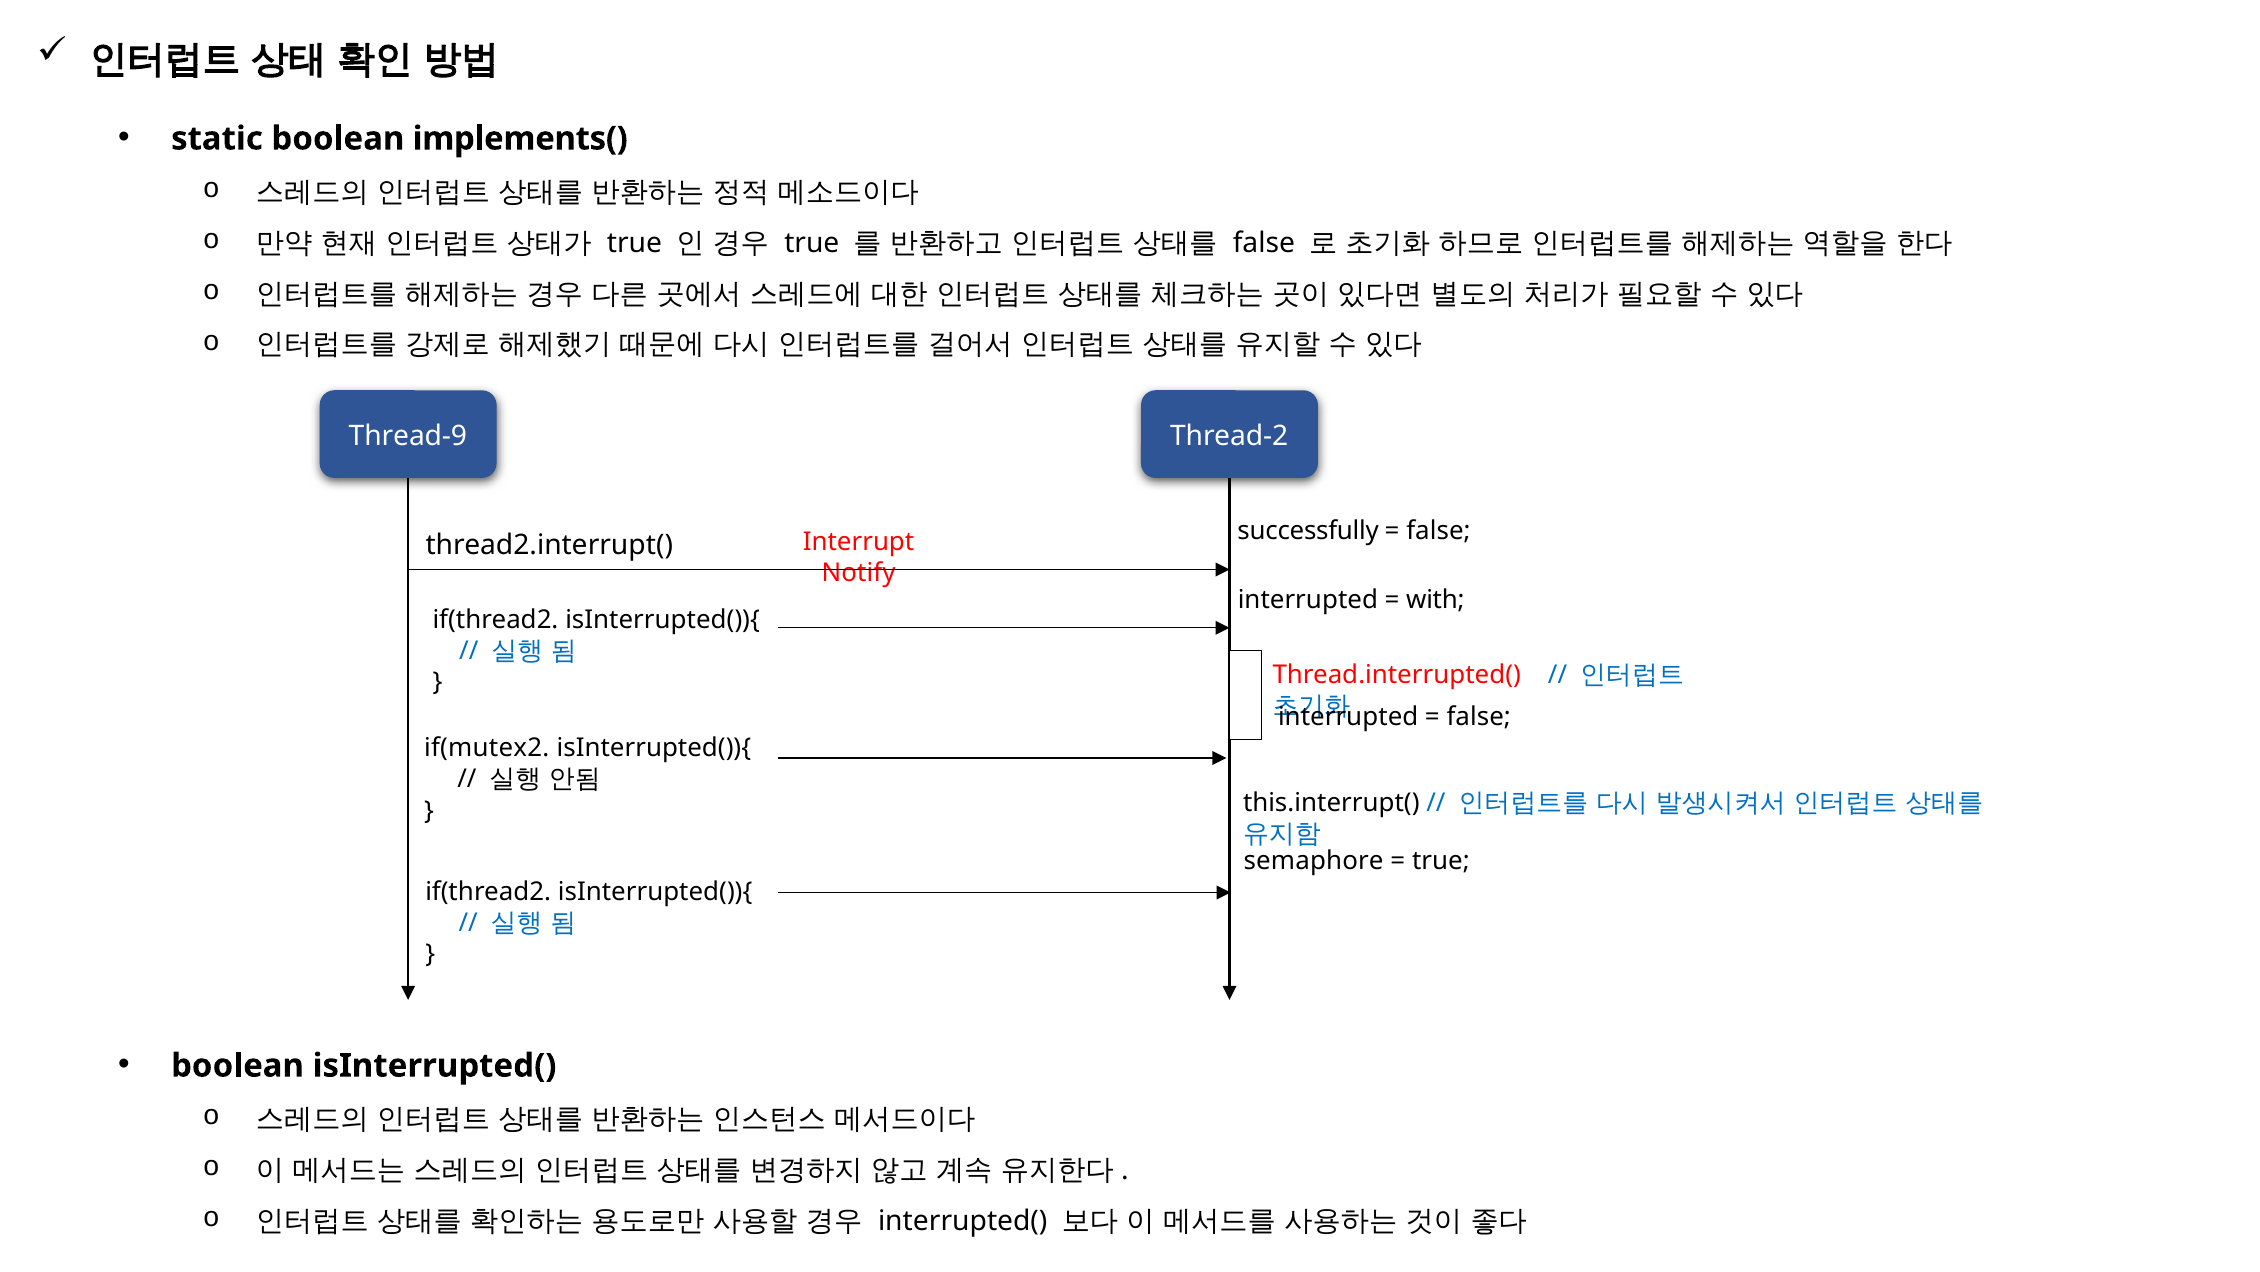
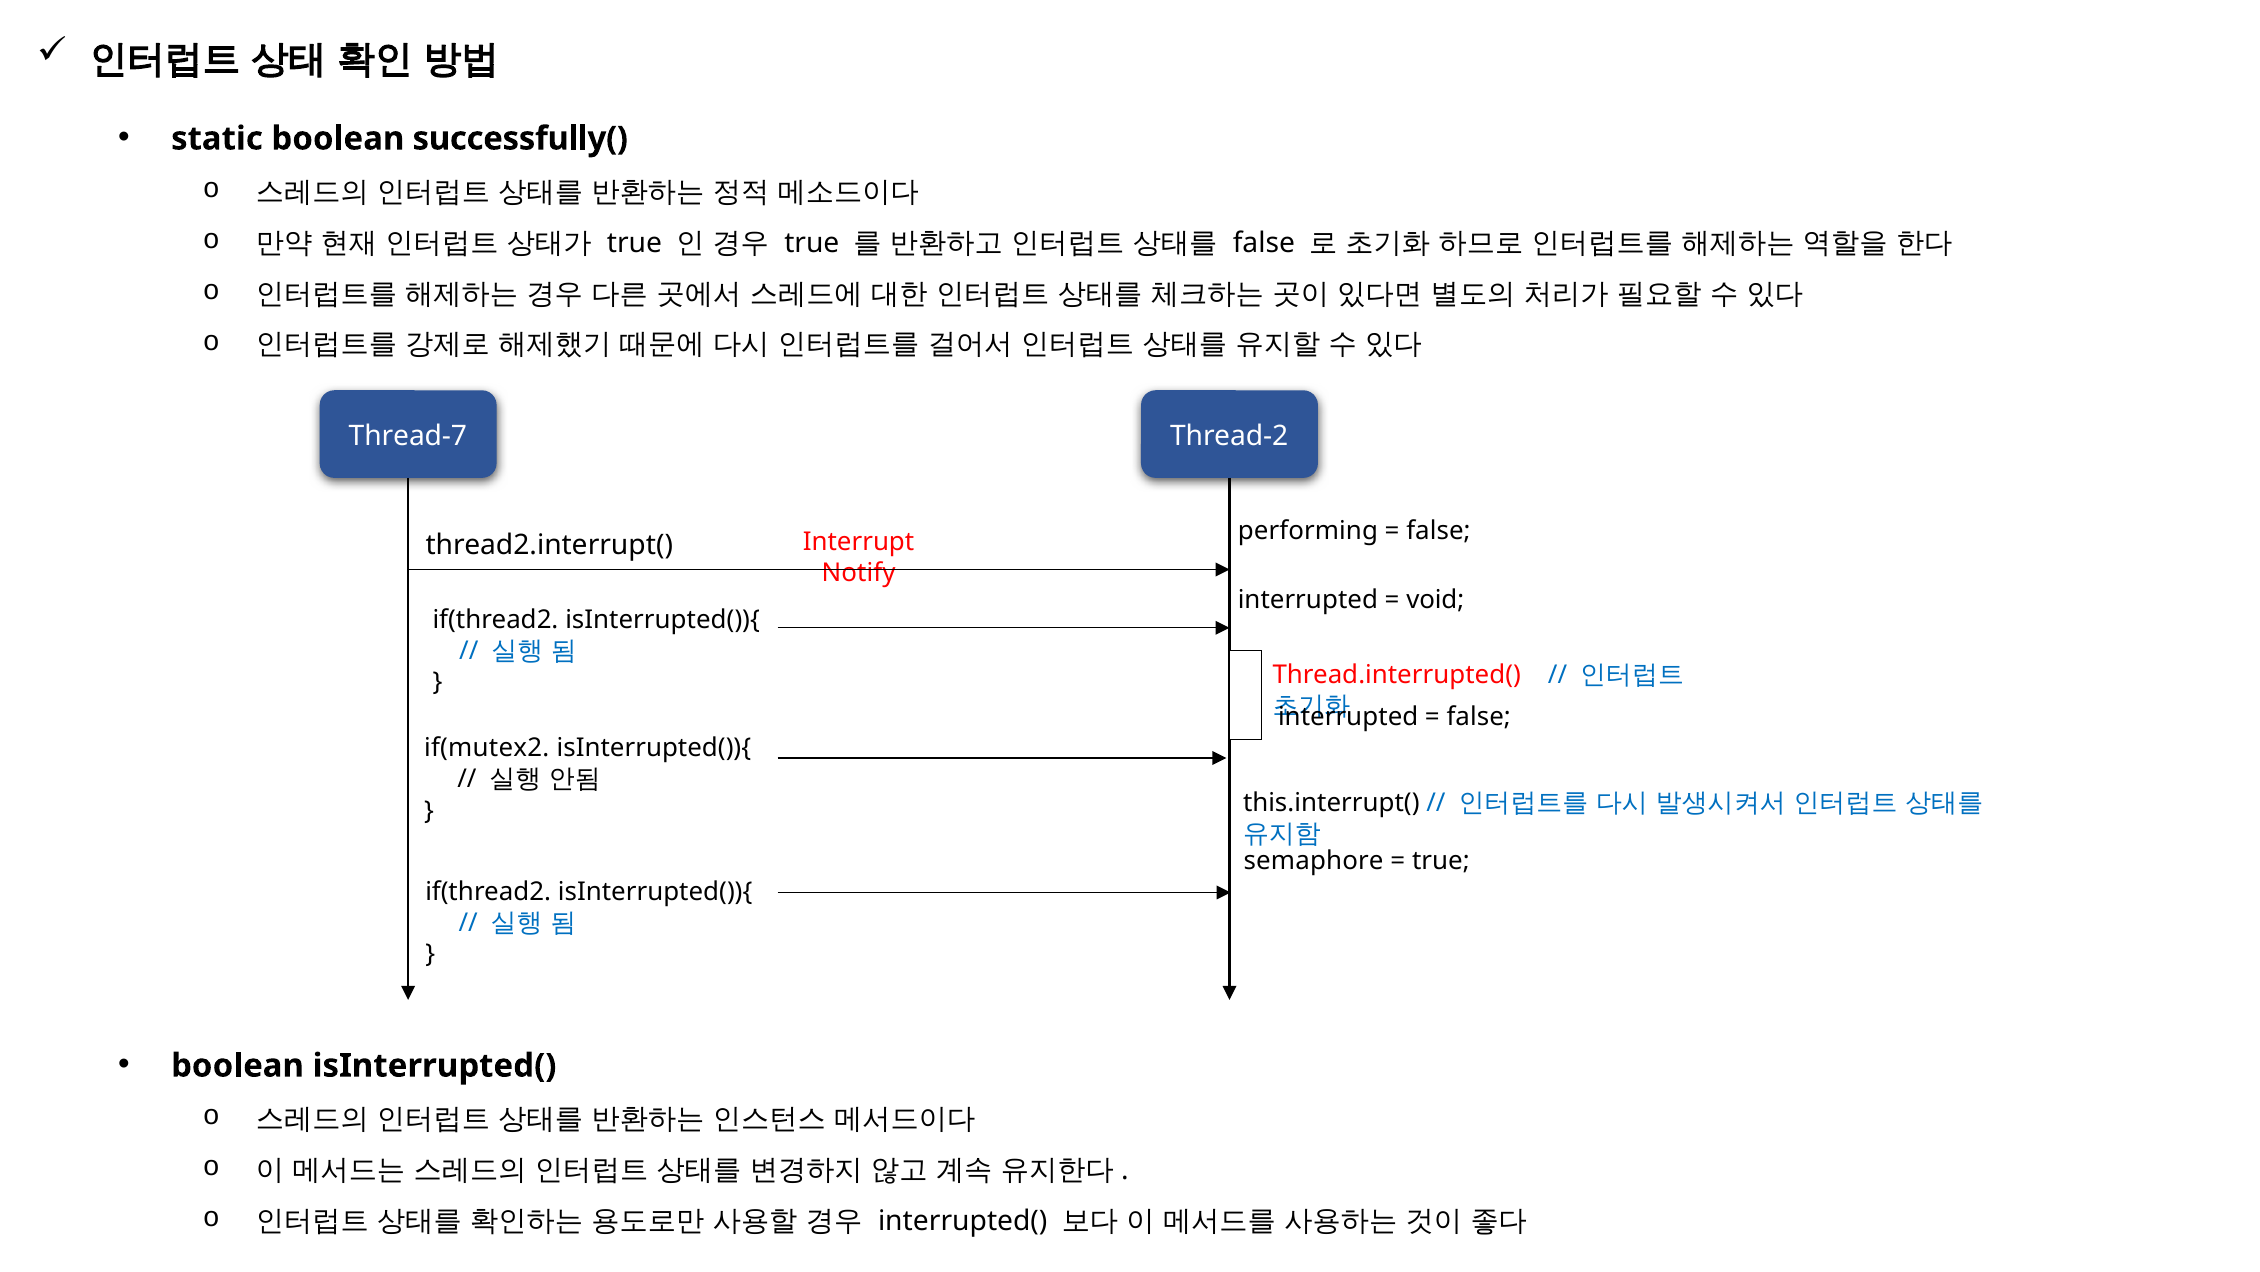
implements(: implements( -> successfully(
Thread-9: Thread-9 -> Thread-7
successfully: successfully -> performing
with: with -> void
